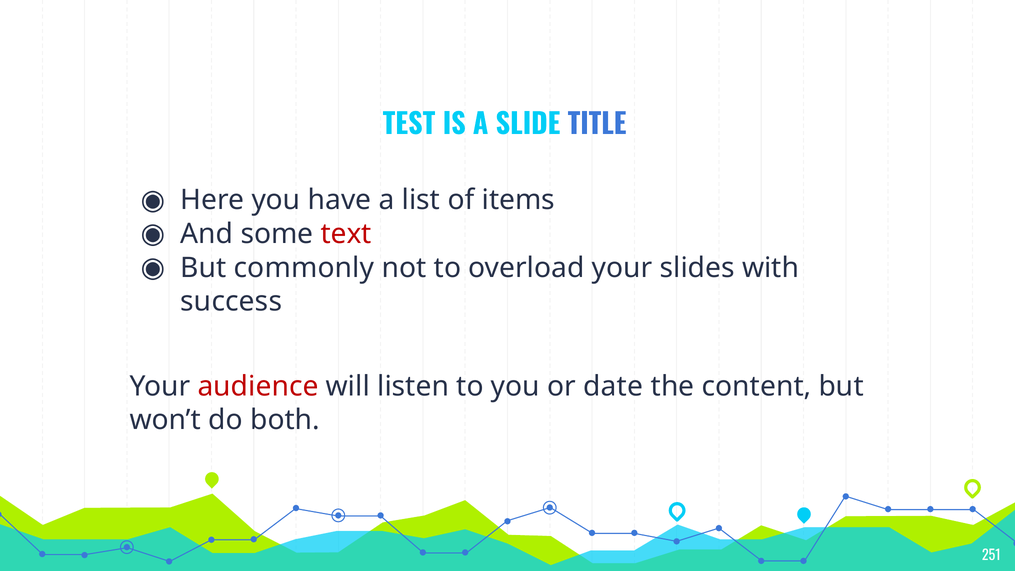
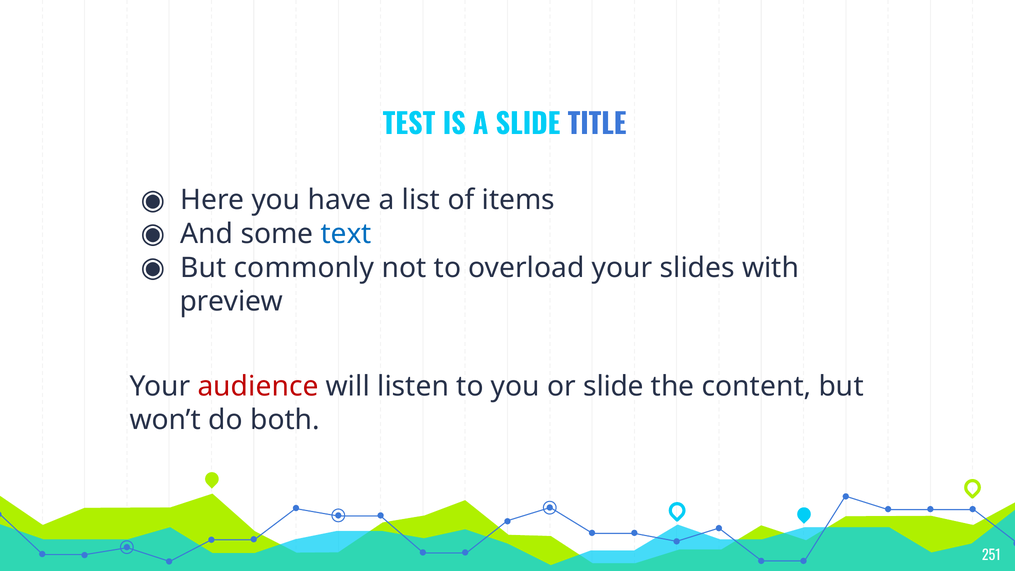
text colour: red -> blue
success: success -> preview
or date: date -> slide
